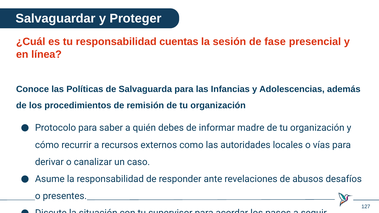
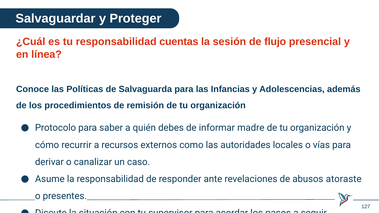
fase: fase -> flujo
desafíos: desafíos -> atoraste
